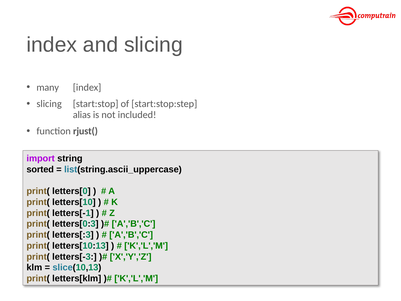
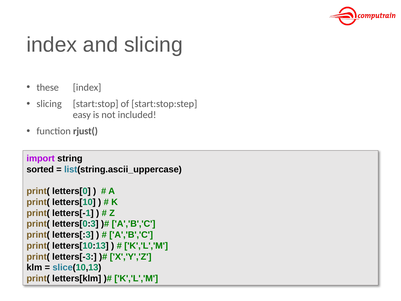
many: many -> these
alias: alias -> easy
